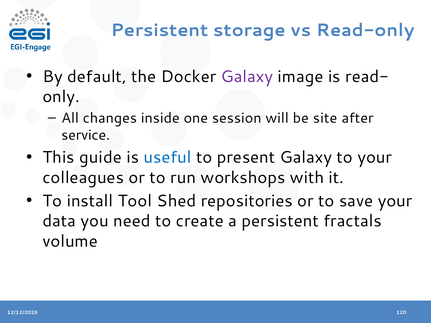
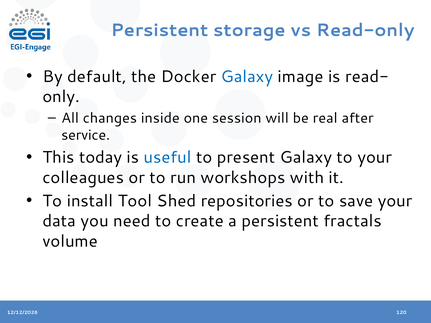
Galaxy at (247, 77) colour: purple -> blue
site: site -> real
guide: guide -> today
